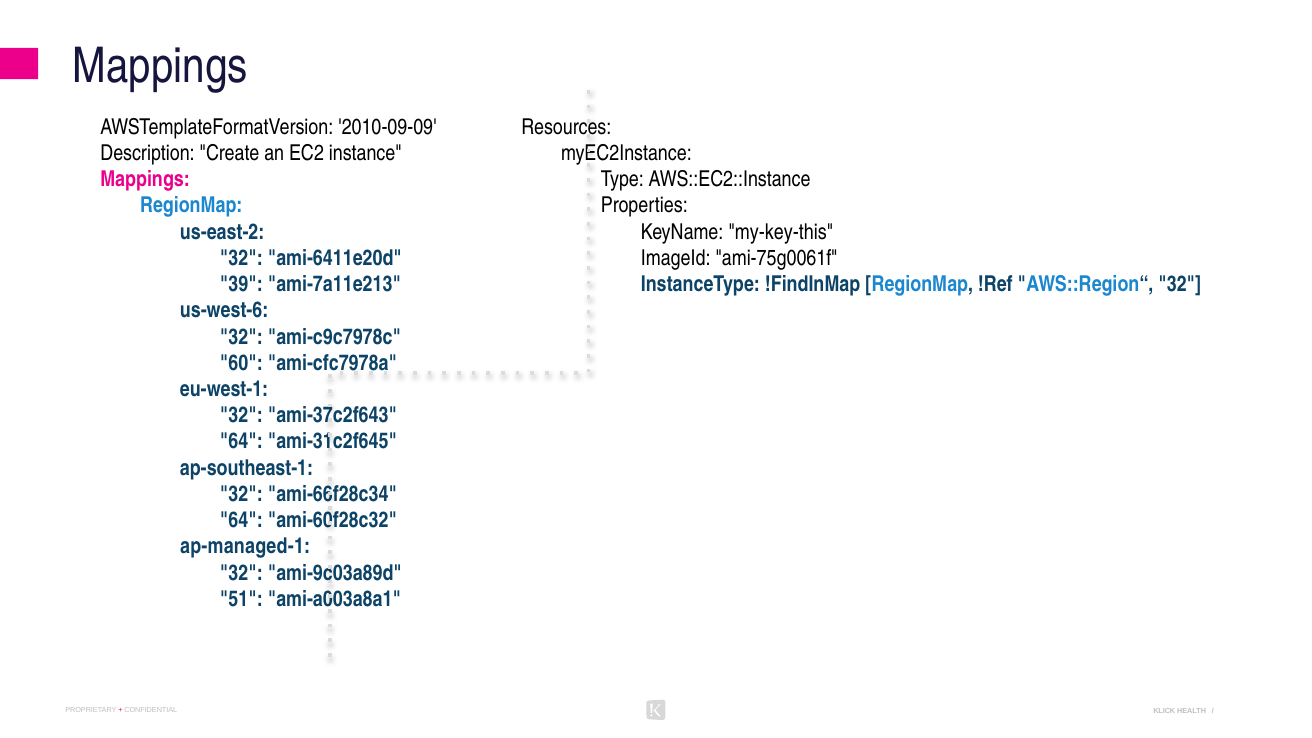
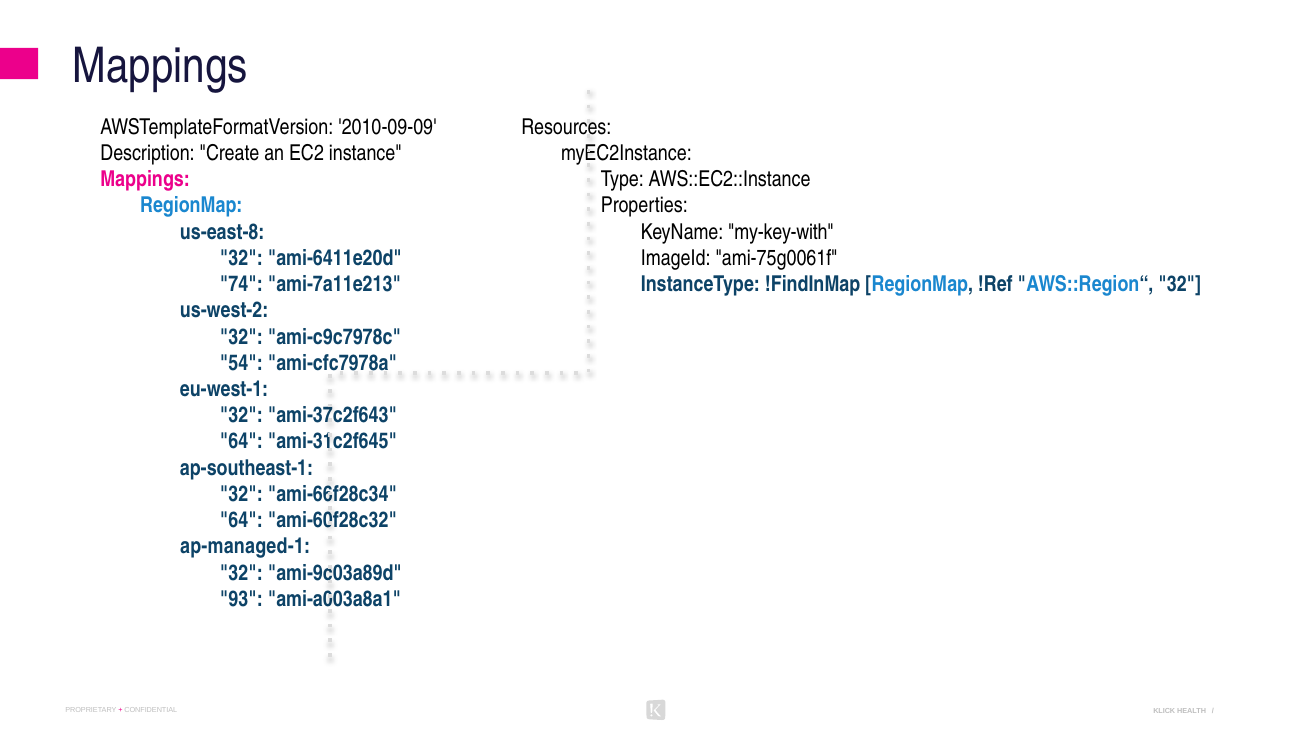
my-key-this: my-key-this -> my-key-with
us-east-2: us-east-2 -> us-east-8
39: 39 -> 74
us-west-6: us-west-6 -> us-west-2
60: 60 -> 54
51: 51 -> 93
